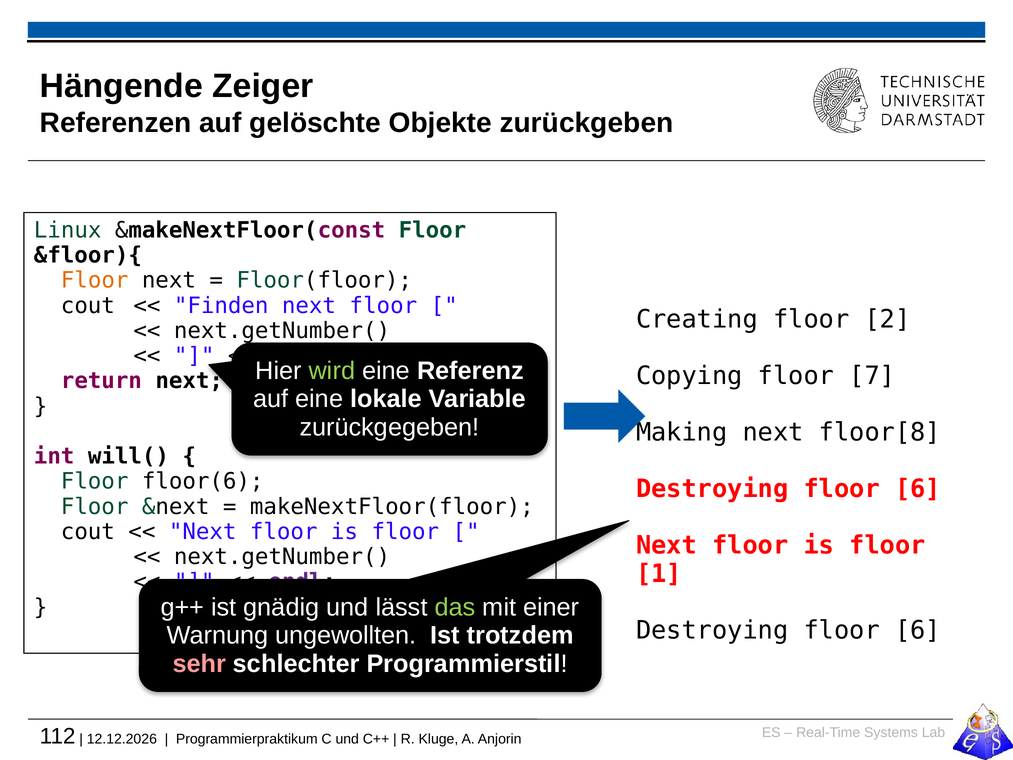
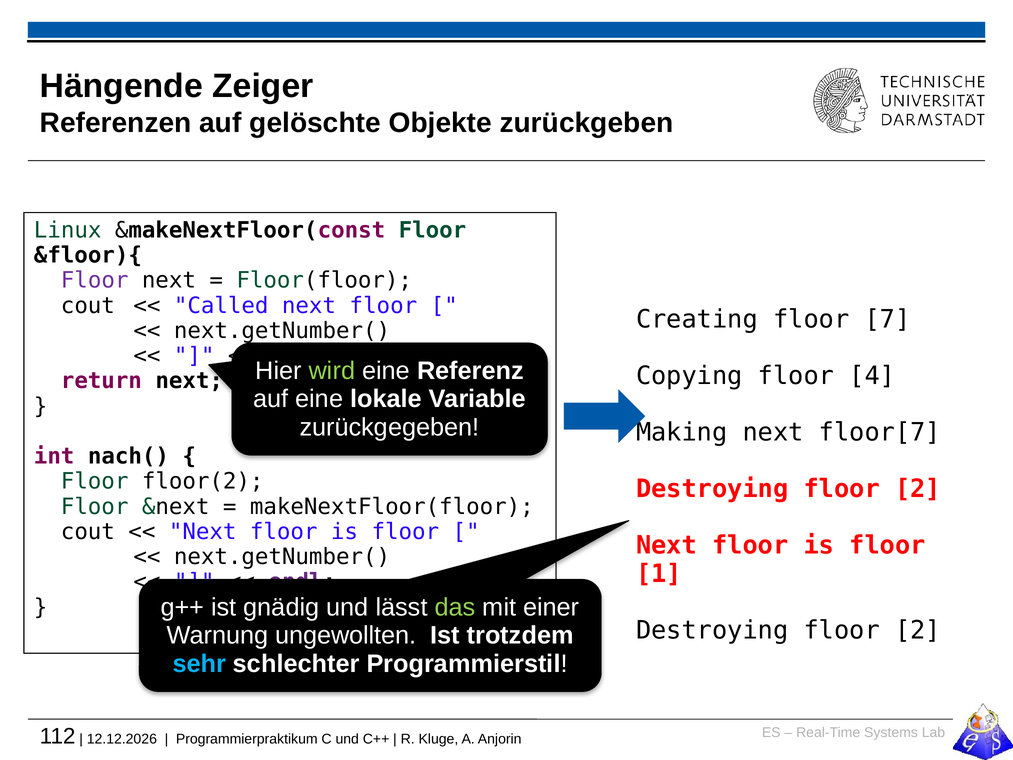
Floor at (95, 280) colour: orange -> purple
Finden: Finden -> Called
2: 2 -> 7
7: 7 -> 4
floor[8: floor[8 -> floor[7
will(: will( -> nach(
floor(6: floor(6 -> floor(2
6 at (918, 489): 6 -> 2
6 at (918, 630): 6 -> 2
sehr colour: pink -> light blue
